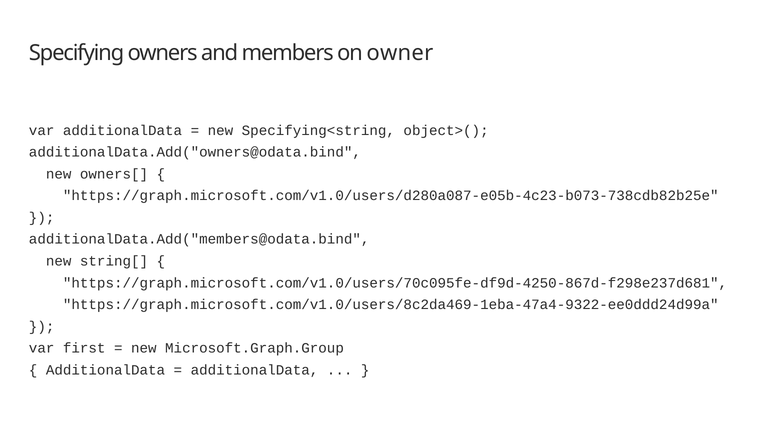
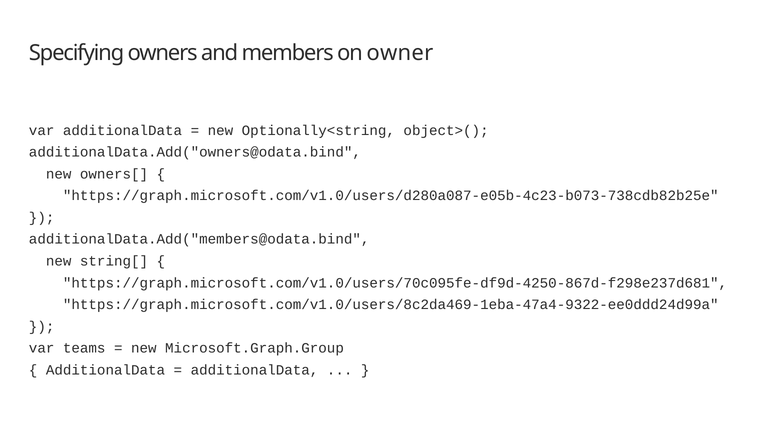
Specifying<string: Specifying<string -> Optionally<string
first: first -> teams
